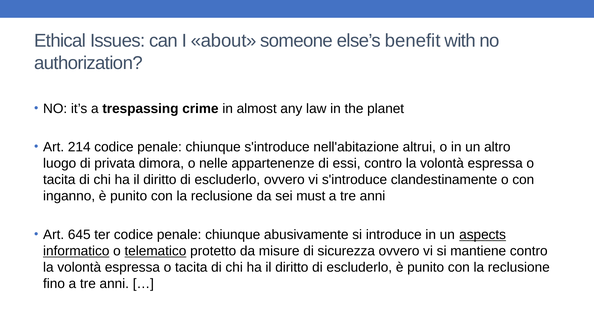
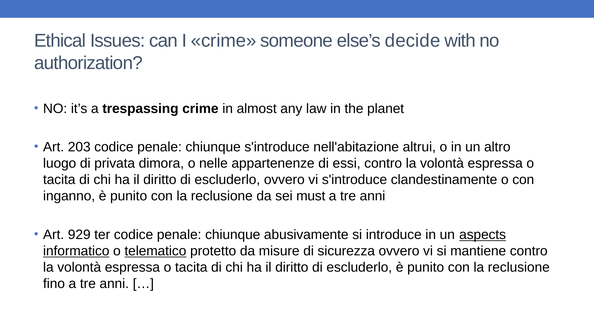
I about: about -> crime
benefit: benefit -> decide
214: 214 -> 203
645: 645 -> 929
